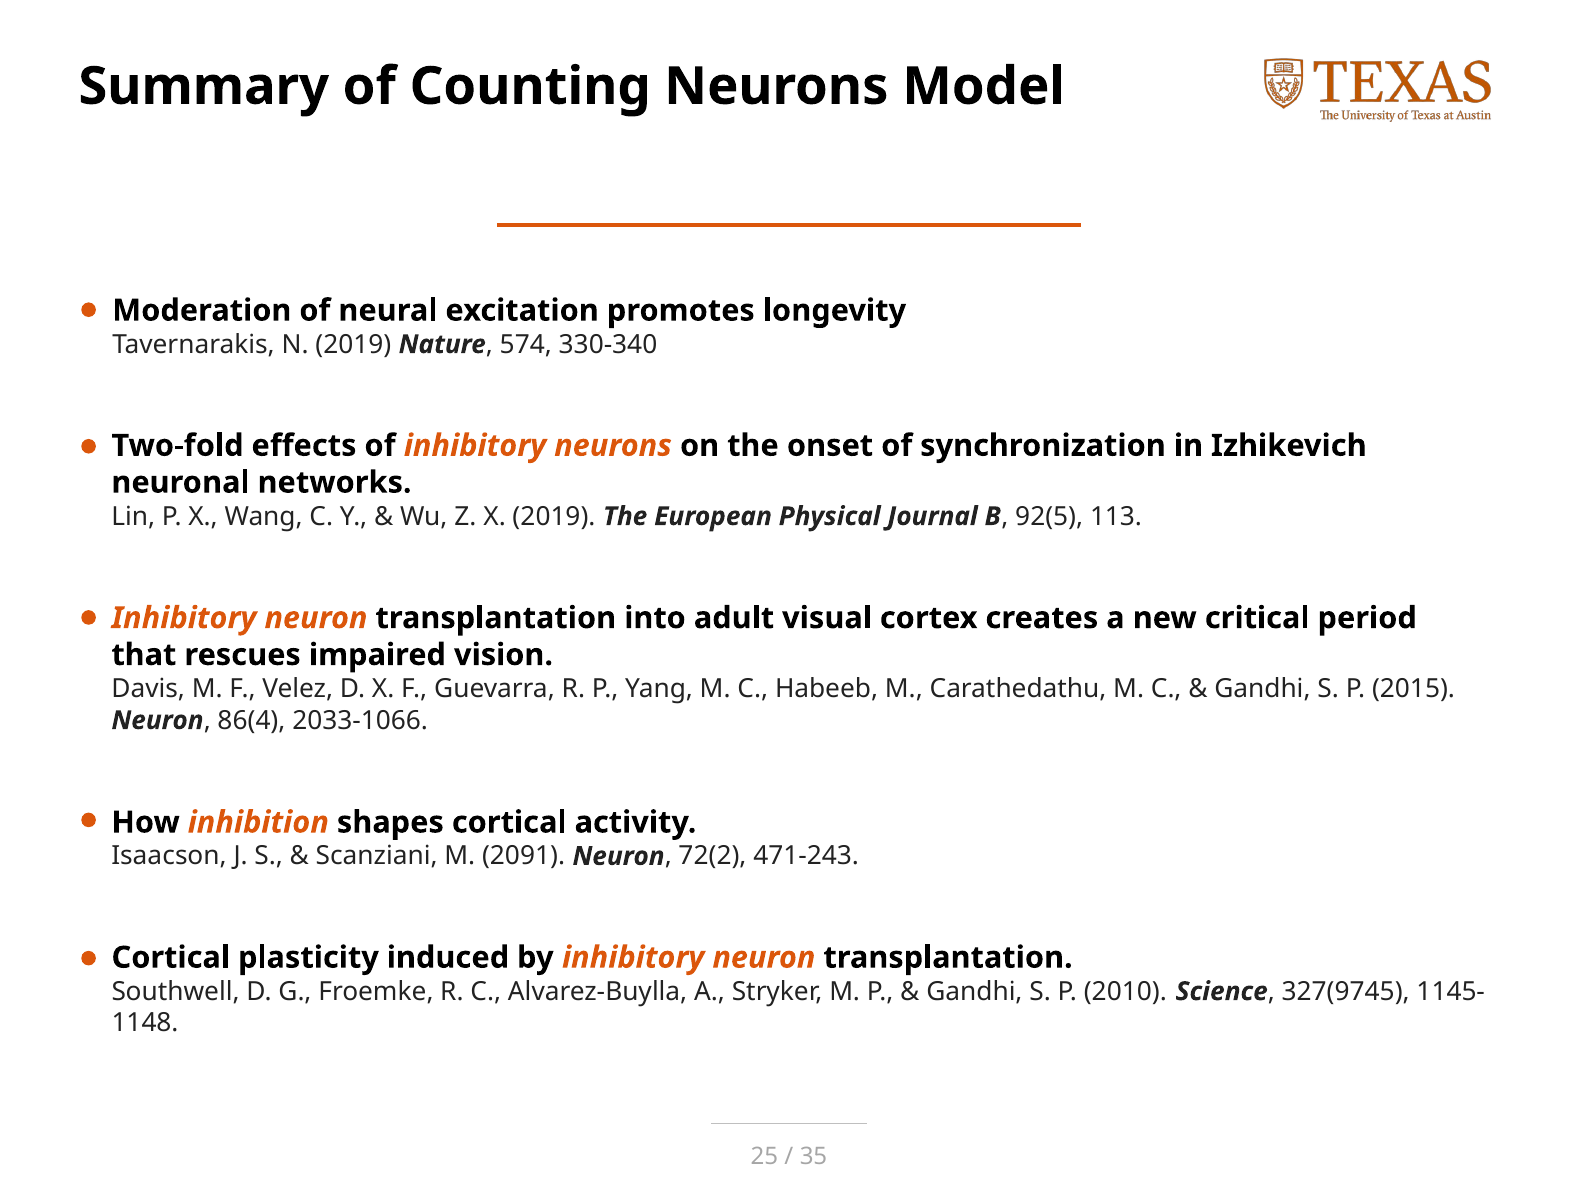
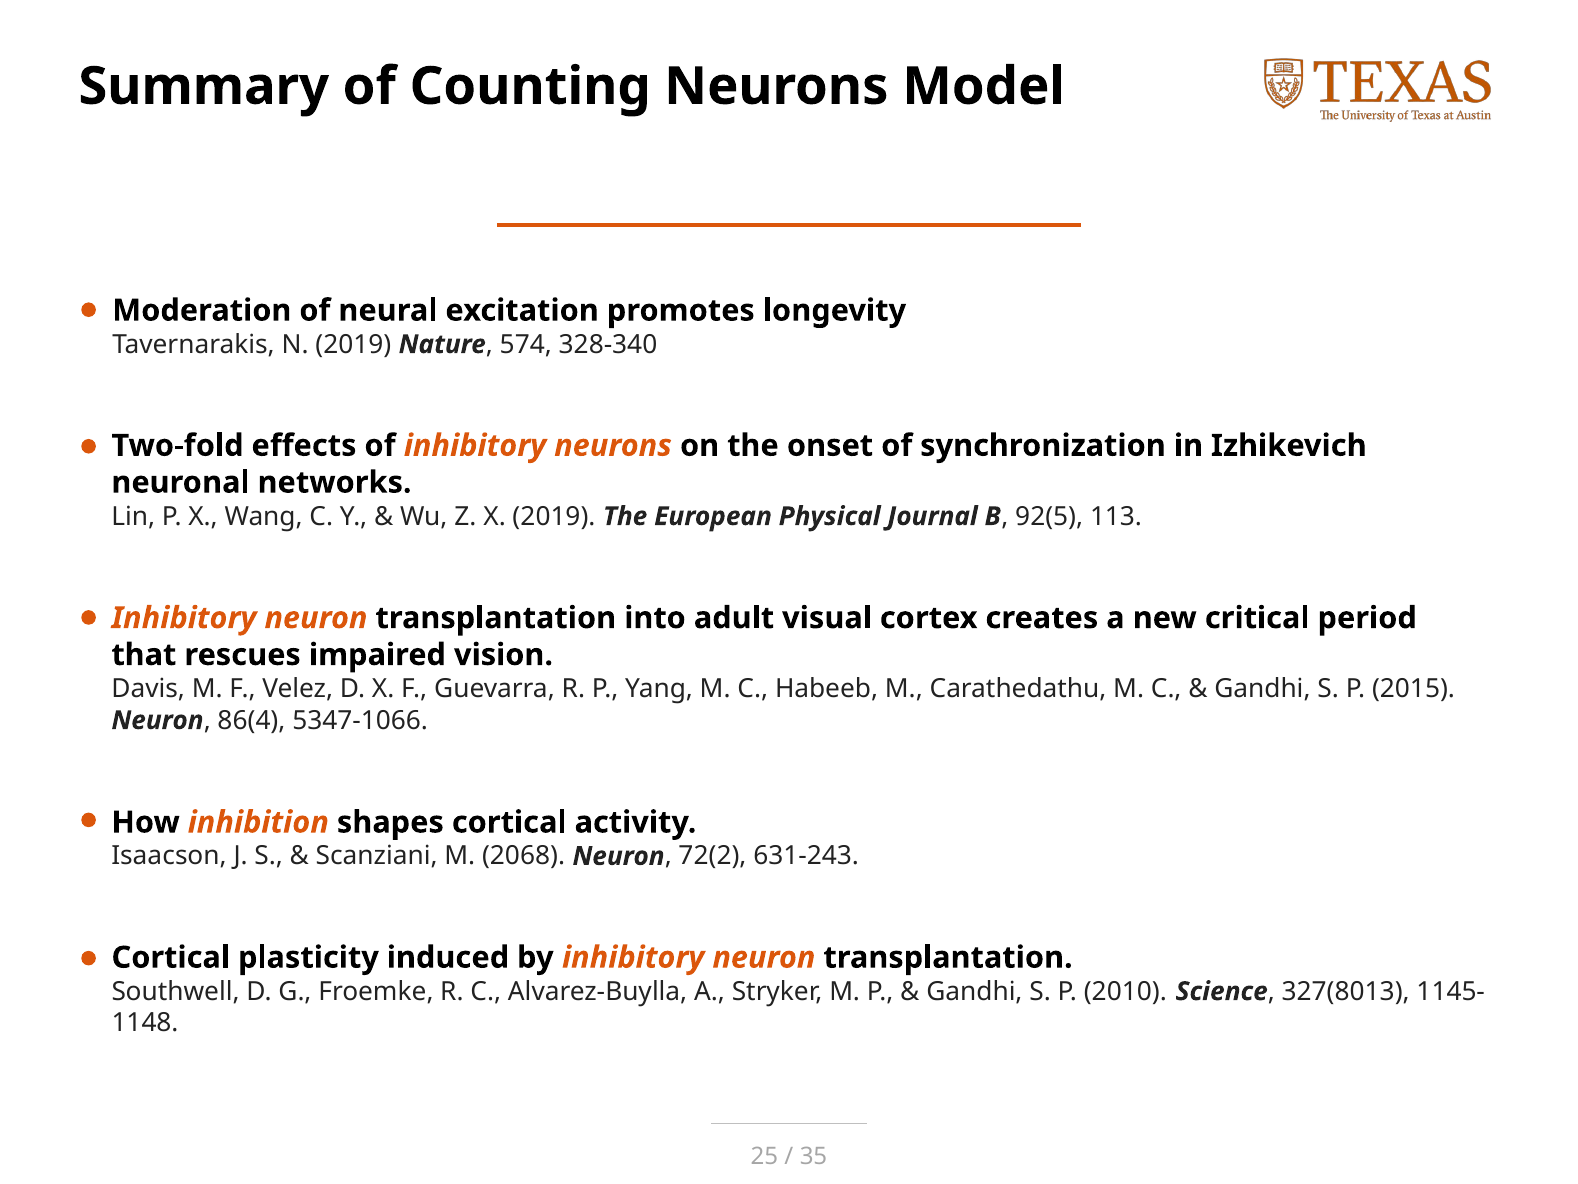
330-340: 330-340 -> 328-340
2033-1066: 2033-1066 -> 5347-1066
2091: 2091 -> 2068
471-243: 471-243 -> 631-243
327(9745: 327(9745 -> 327(8013
